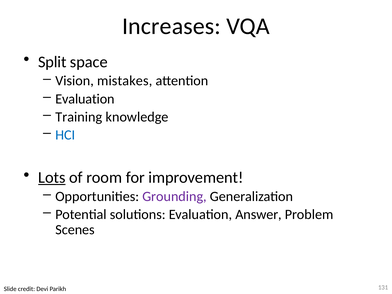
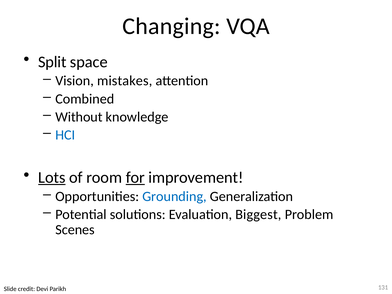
Increases: Increases -> Changing
Evaluation at (85, 99): Evaluation -> Combined
Training: Training -> Without
for underline: none -> present
Grounding colour: purple -> blue
Answer: Answer -> Biggest
